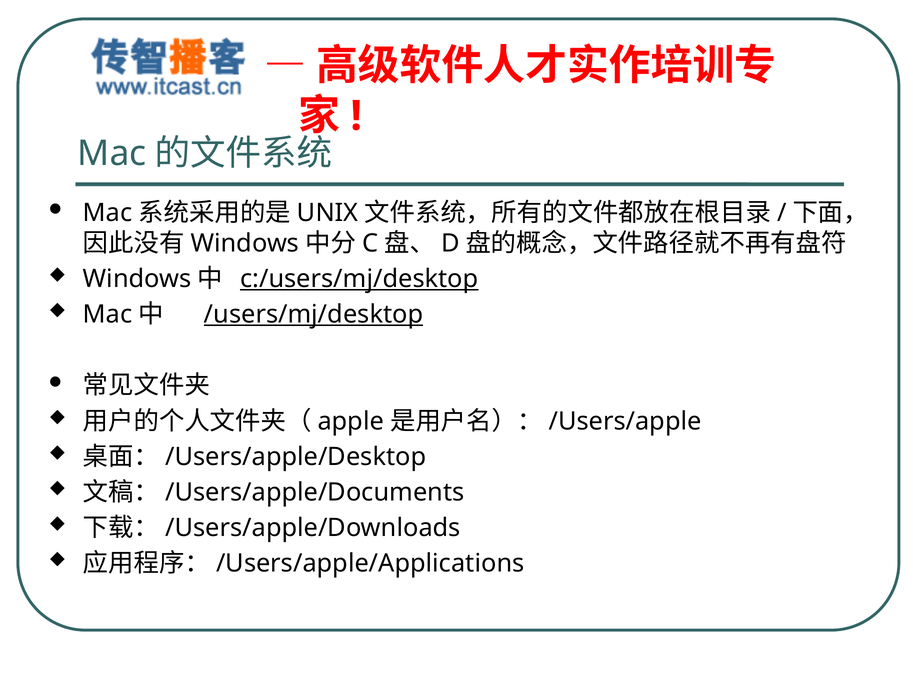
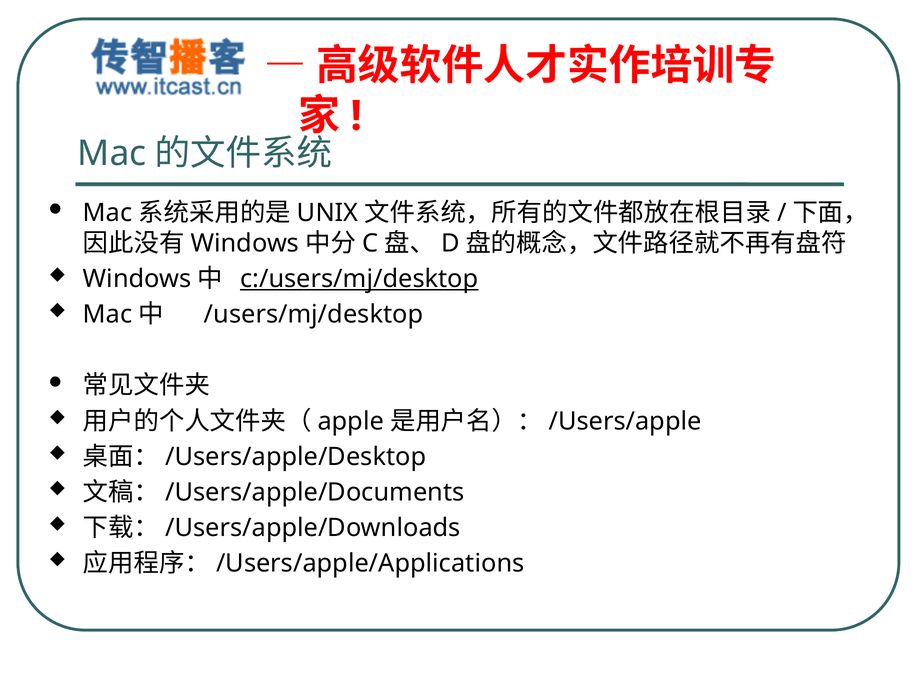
/users/mj/desktop underline: present -> none
